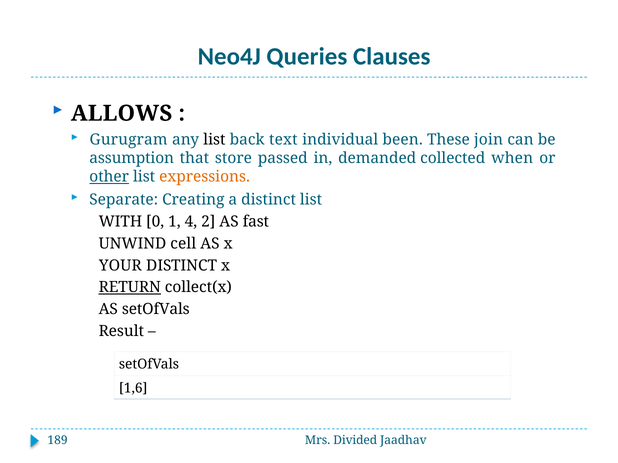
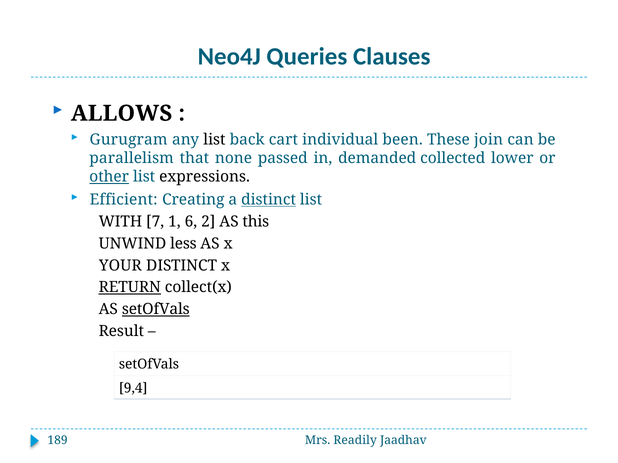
text: text -> cart
assumption: assumption -> parallelism
store: store -> none
when: when -> lower
expressions colour: orange -> black
Separate: Separate -> Efficient
distinct at (269, 200) underline: none -> present
0: 0 -> 7
4: 4 -> 6
fast: fast -> this
cell: cell -> less
setOfVals at (156, 310) underline: none -> present
1,6: 1,6 -> 9,4
Divided: Divided -> Readily
